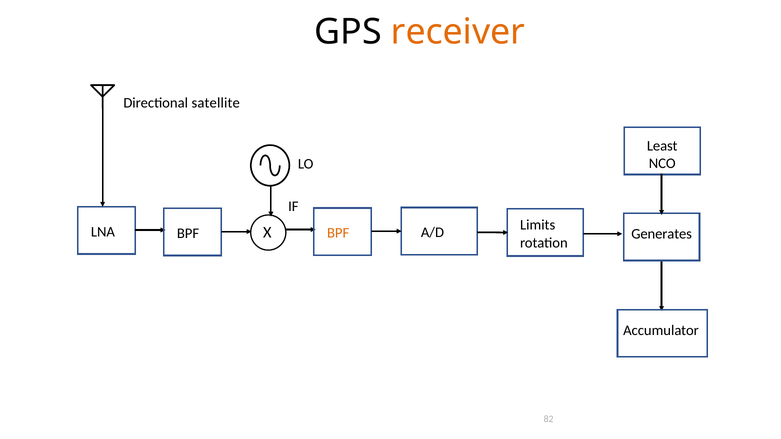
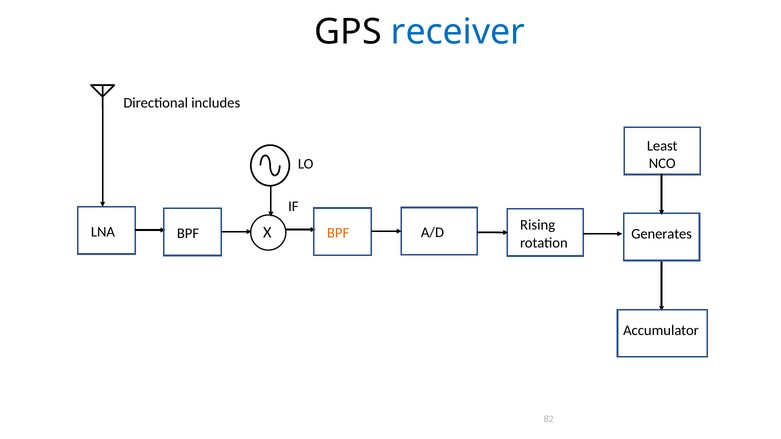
receiver colour: orange -> blue
satellite: satellite -> includes
Limits: Limits -> Rising
